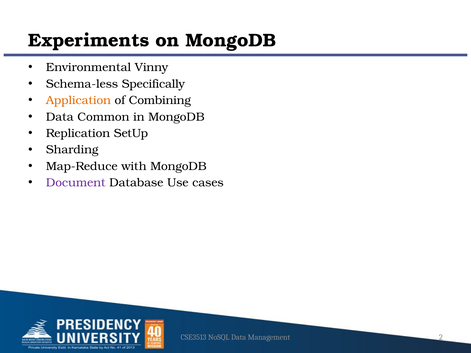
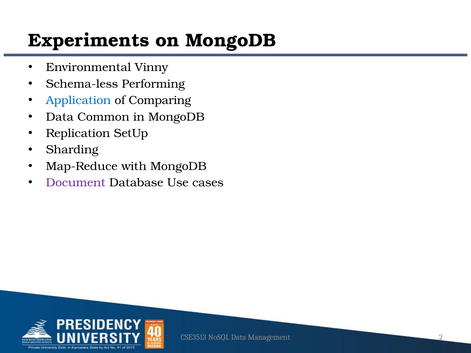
Specifically: Specifically -> Performing
Application colour: orange -> blue
Combining: Combining -> Comparing
